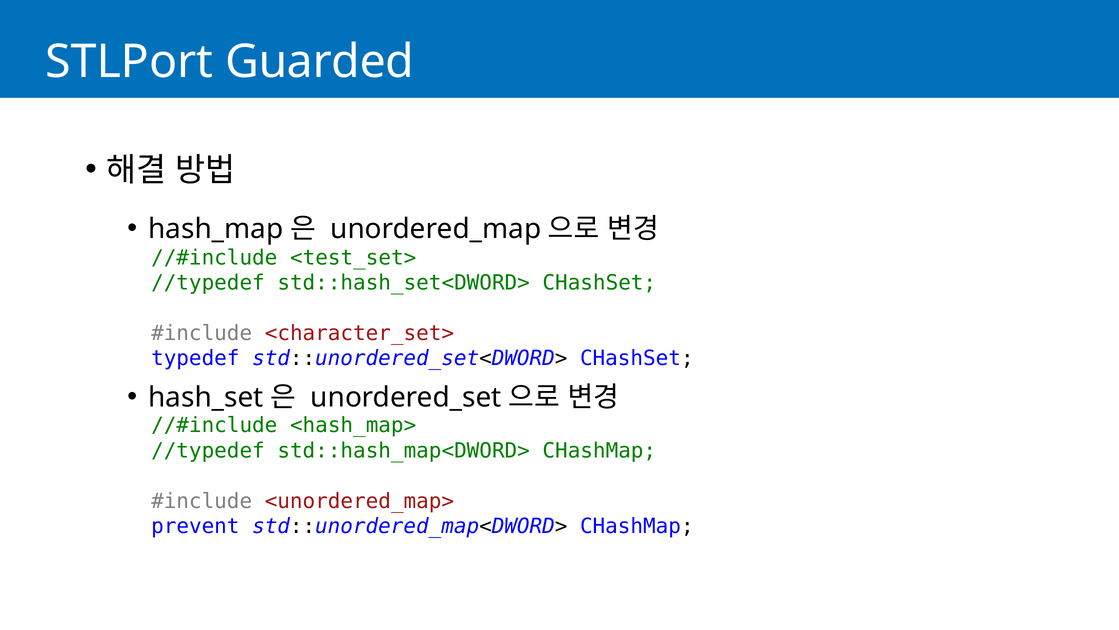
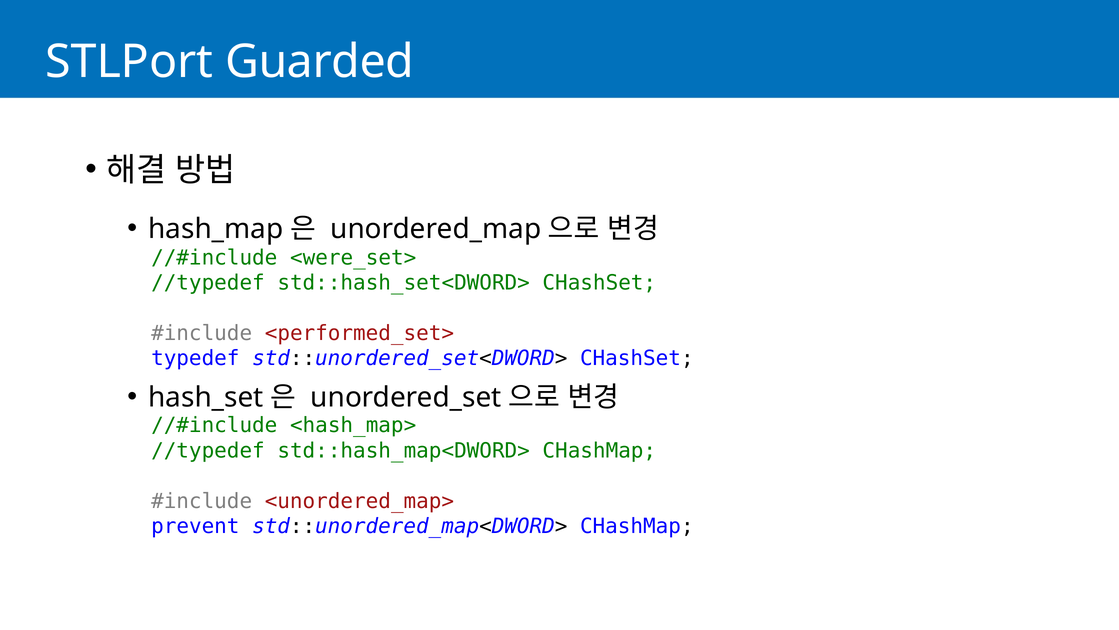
<test_set>: <test_set> -> <were_set>
<character_set>: <character_set> -> <performed_set>
